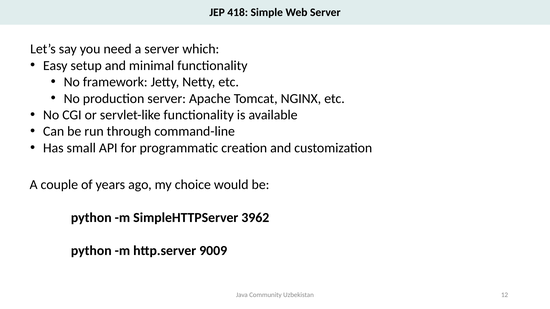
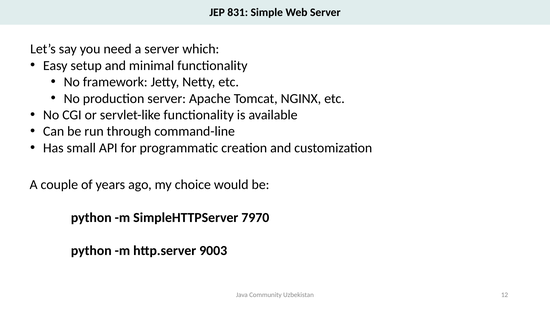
418: 418 -> 831
3962: 3962 -> 7970
9009: 9009 -> 9003
